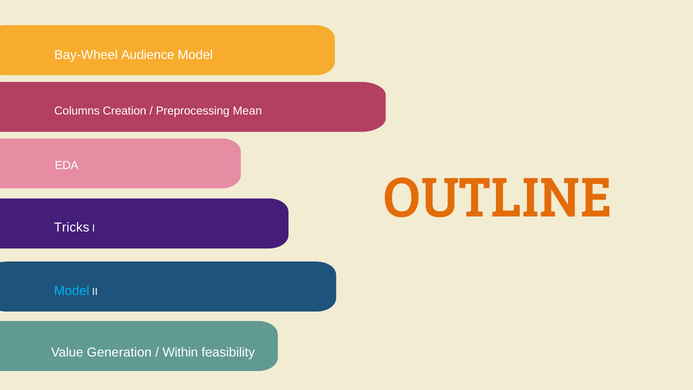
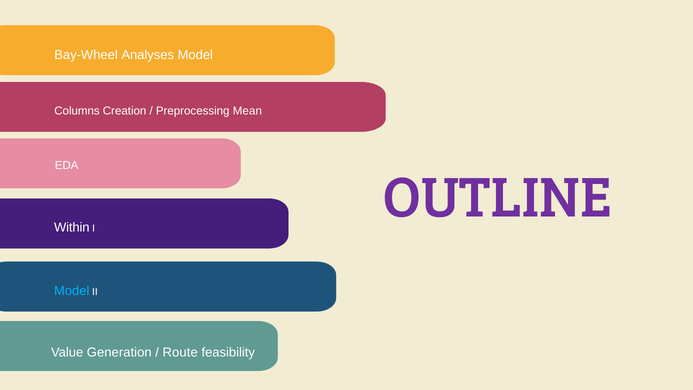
Audience: Audience -> Analyses
OUTLINE colour: orange -> purple
Tricks: Tricks -> Within
Within: Within -> Route
